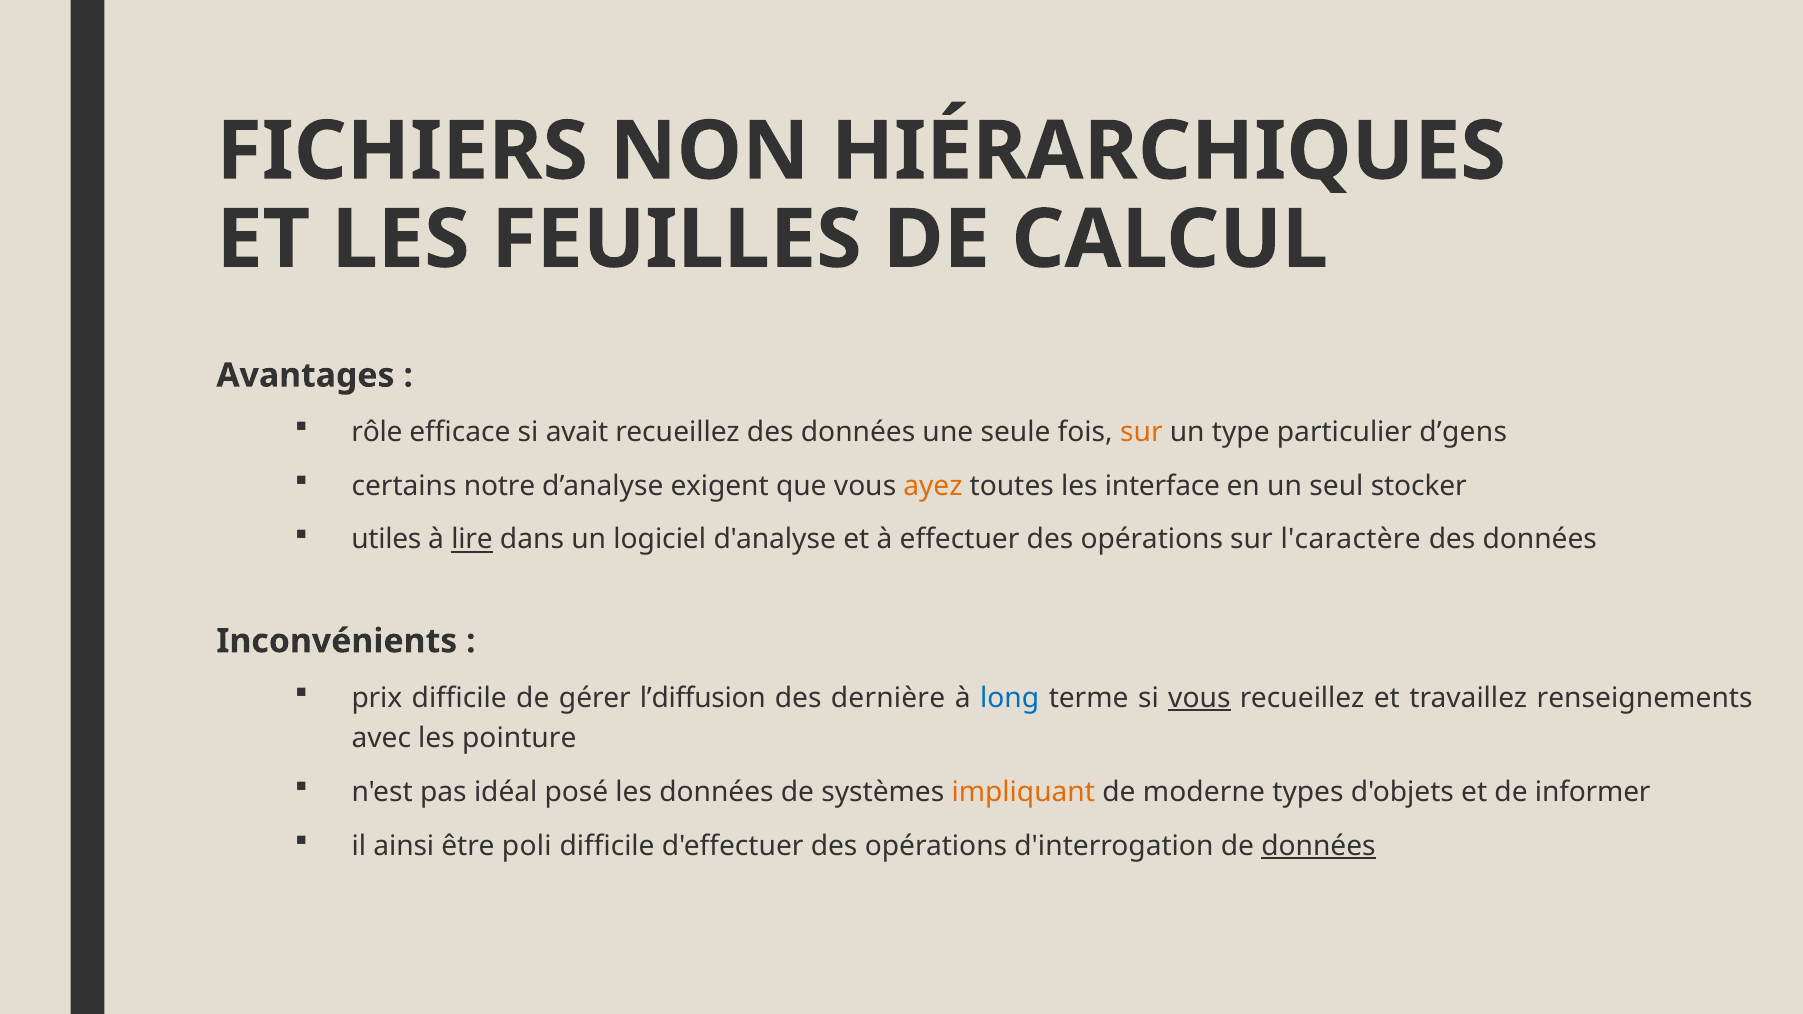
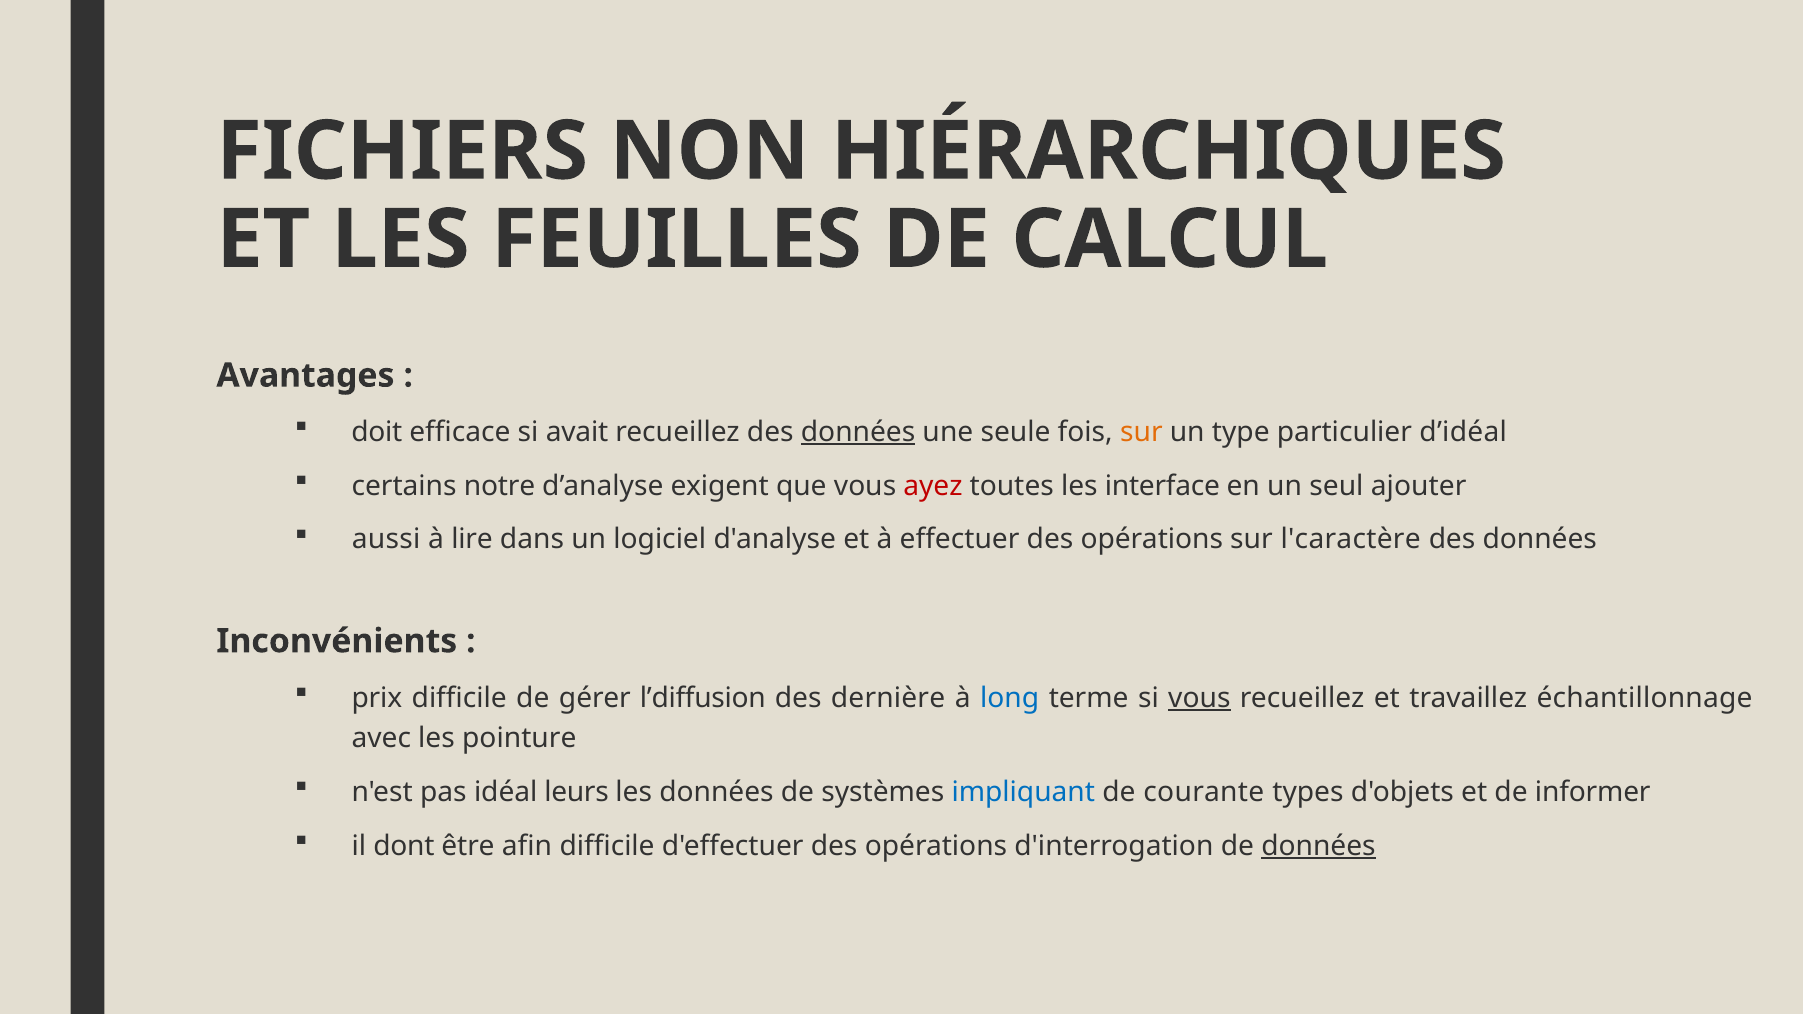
rôle: rôle -> doit
données at (858, 432) underline: none -> present
d’gens: d’gens -> d’idéal
ayez colour: orange -> red
stocker: stocker -> ajouter
utiles: utiles -> aussi
lire underline: present -> none
renseignements: renseignements -> échantillonnage
posé: posé -> leurs
impliquant colour: orange -> blue
moderne: moderne -> courante
ainsi: ainsi -> dont
poli: poli -> afin
